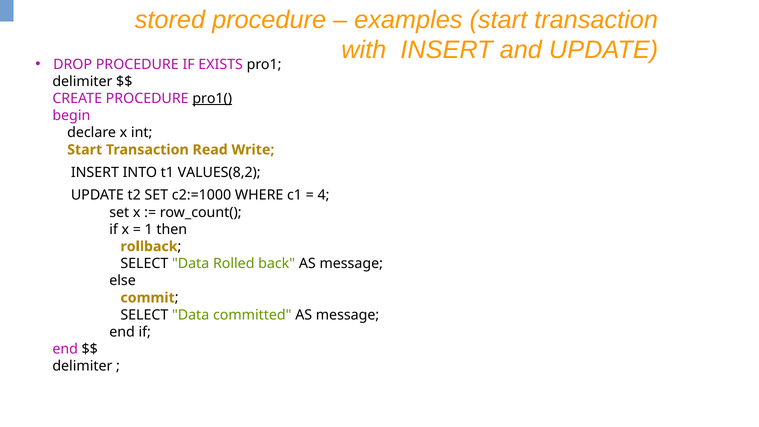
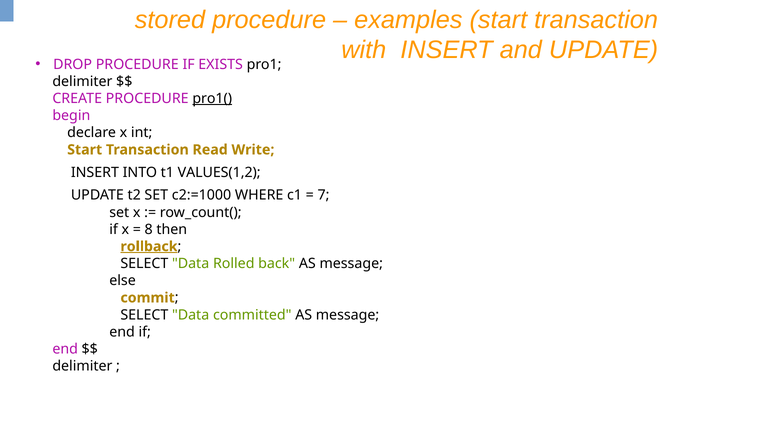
VALUES(8,2: VALUES(8,2 -> VALUES(1,2
4: 4 -> 7
1: 1 -> 8
rollback underline: none -> present
